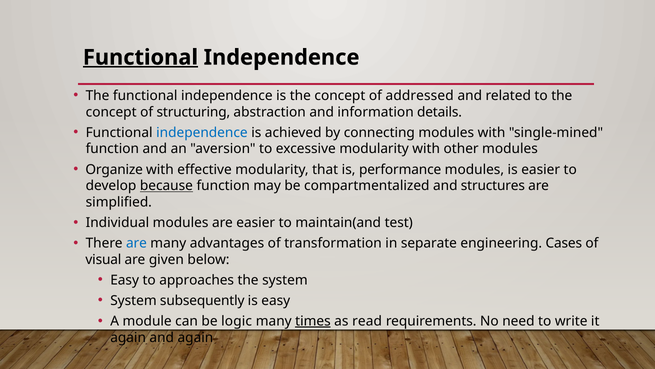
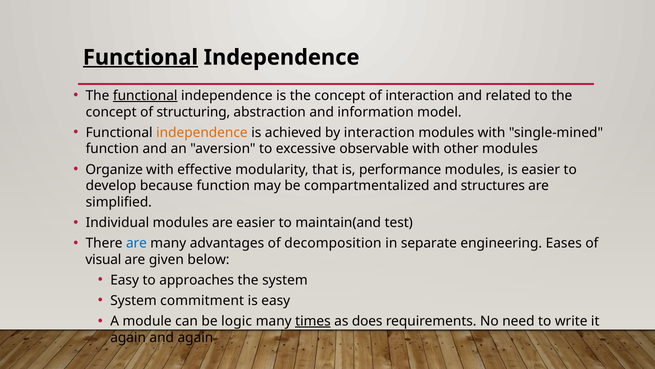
functional at (145, 96) underline: none -> present
of addressed: addressed -> interaction
details: details -> model
independence at (202, 132) colour: blue -> orange
by connecting: connecting -> interaction
excessive modularity: modularity -> observable
because underline: present -> none
transformation: transformation -> decomposition
Cases: Cases -> Eases
subsequently: subsequently -> commitment
read: read -> does
